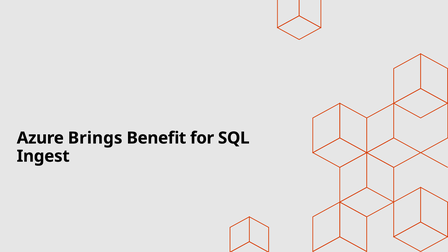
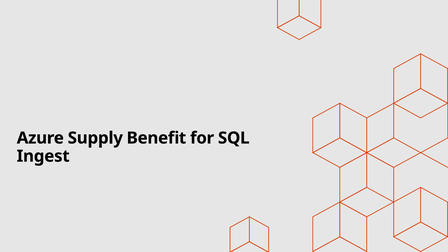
Brings: Brings -> Supply
